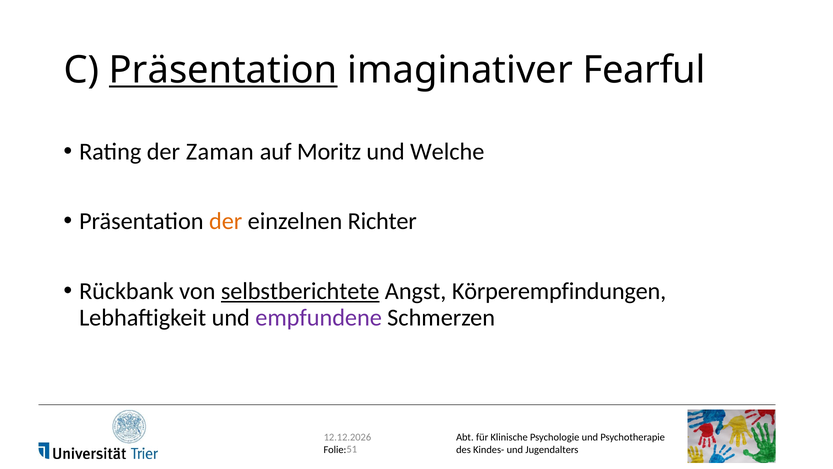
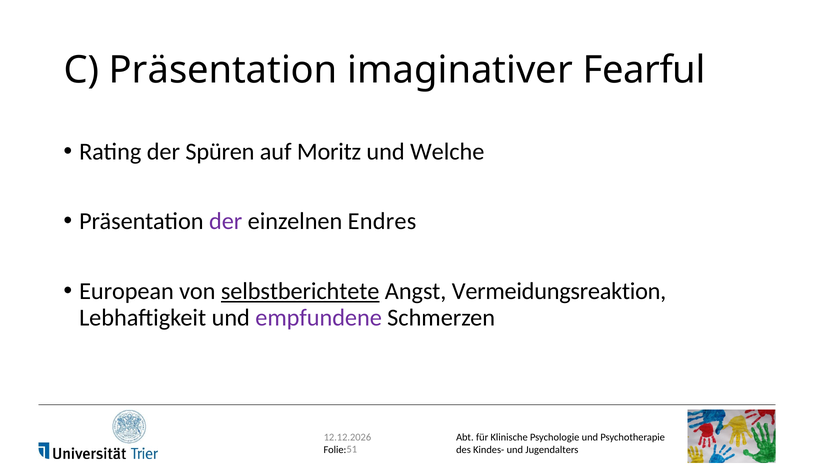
Präsentation at (223, 70) underline: present -> none
Zaman: Zaman -> Spüren
der at (226, 221) colour: orange -> purple
Richter: Richter -> Endres
Rückbank: Rückbank -> European
Körperempfindungen: Körperempfindungen -> Vermeidungsreaktion
